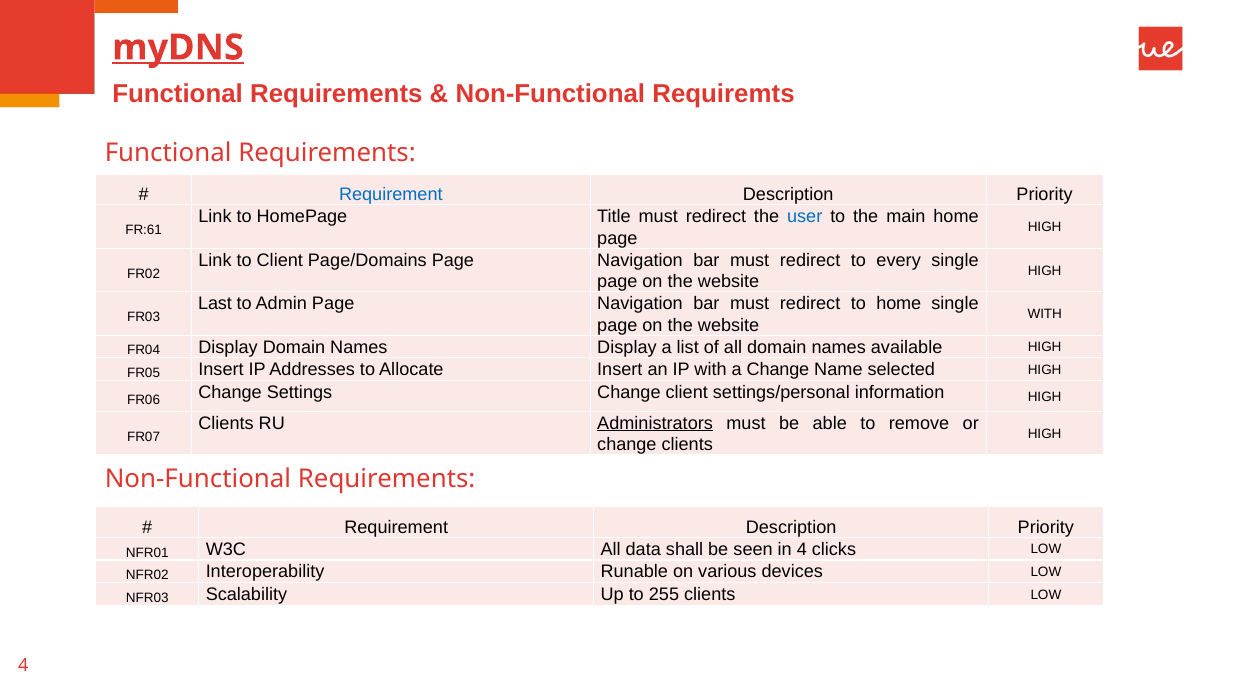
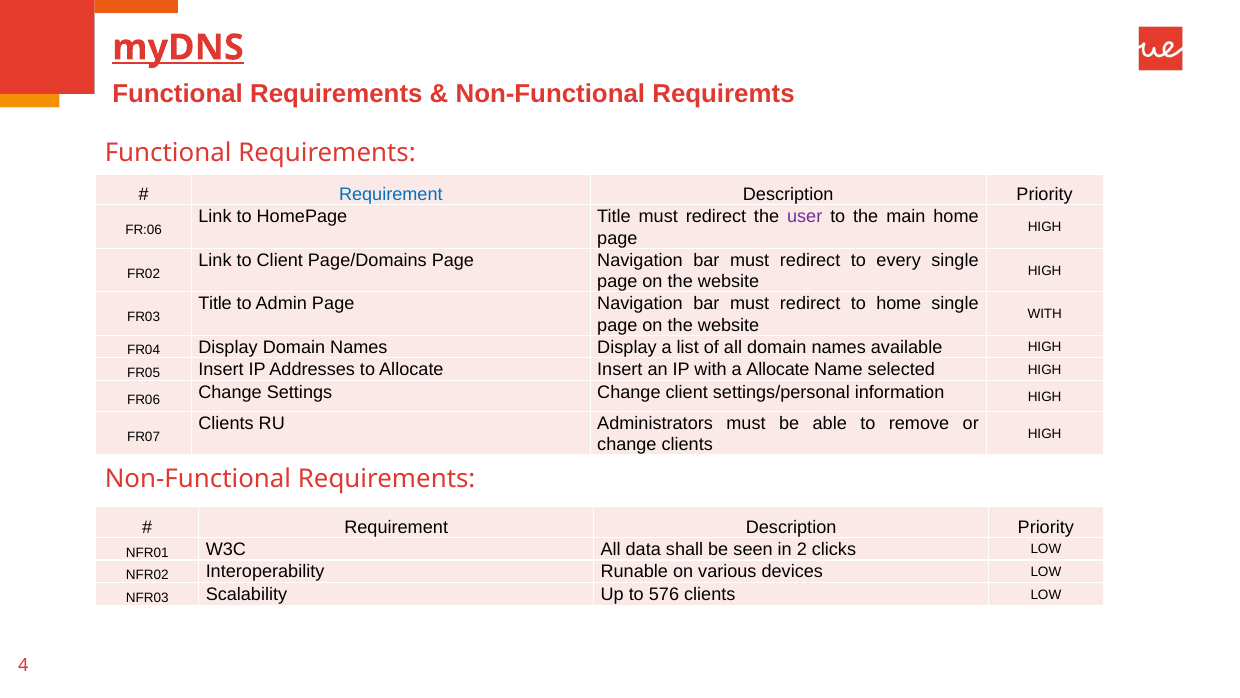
user colour: blue -> purple
FR:61: FR:61 -> FR:06
Last at (215, 303): Last -> Title
a Change: Change -> Allocate
Administrators underline: present -> none
in 4: 4 -> 2
255: 255 -> 576
